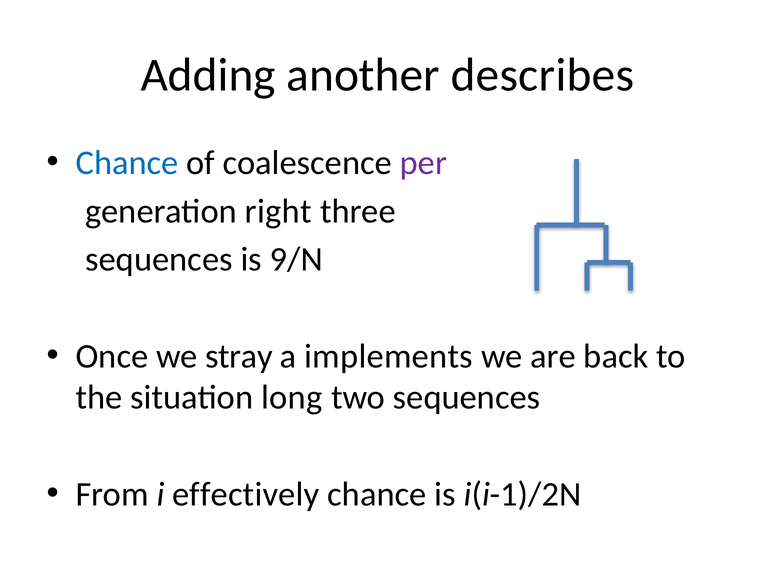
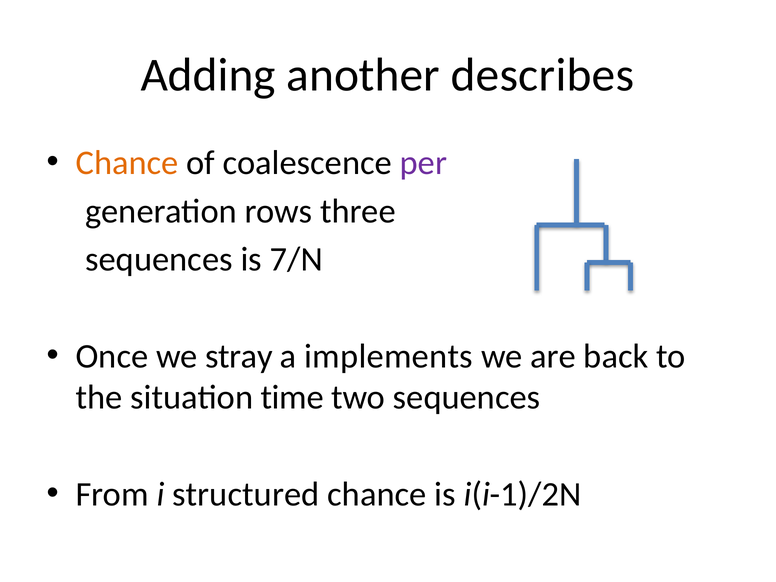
Chance at (127, 163) colour: blue -> orange
right: right -> rows
9/N: 9/N -> 7/N
long: long -> time
effectively: effectively -> structured
